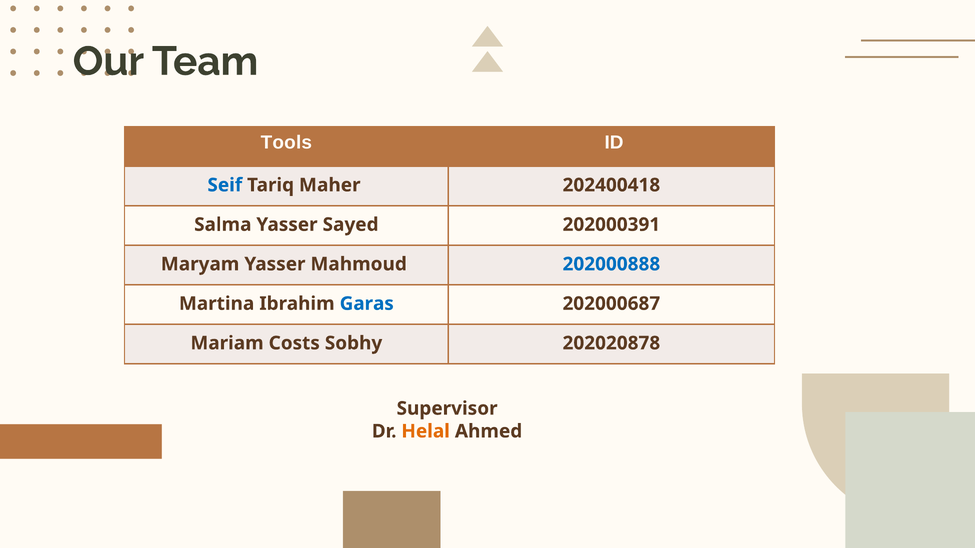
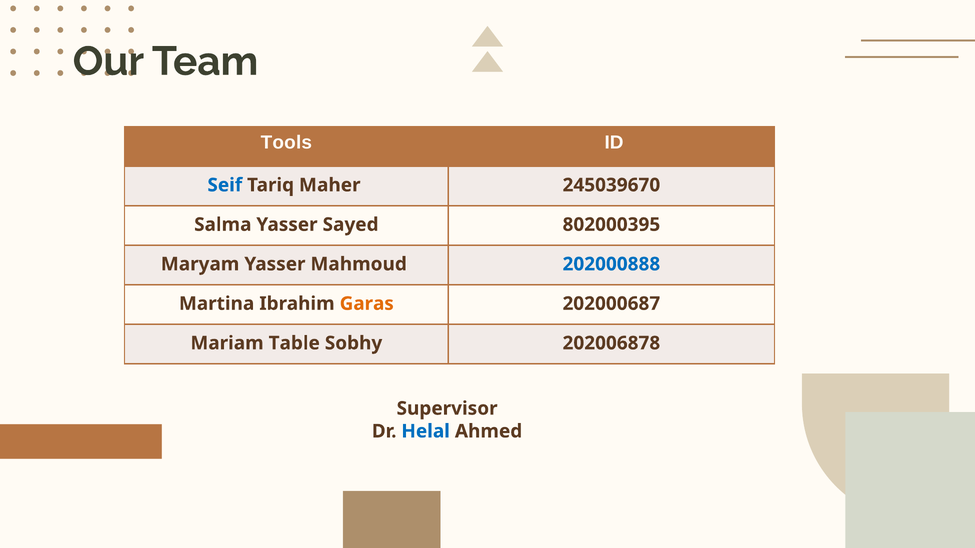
202400418: 202400418 -> 245039670
202000391: 202000391 -> 802000395
Garas colour: blue -> orange
Costs: Costs -> Table
202020878: 202020878 -> 202006878
Helal colour: orange -> blue
